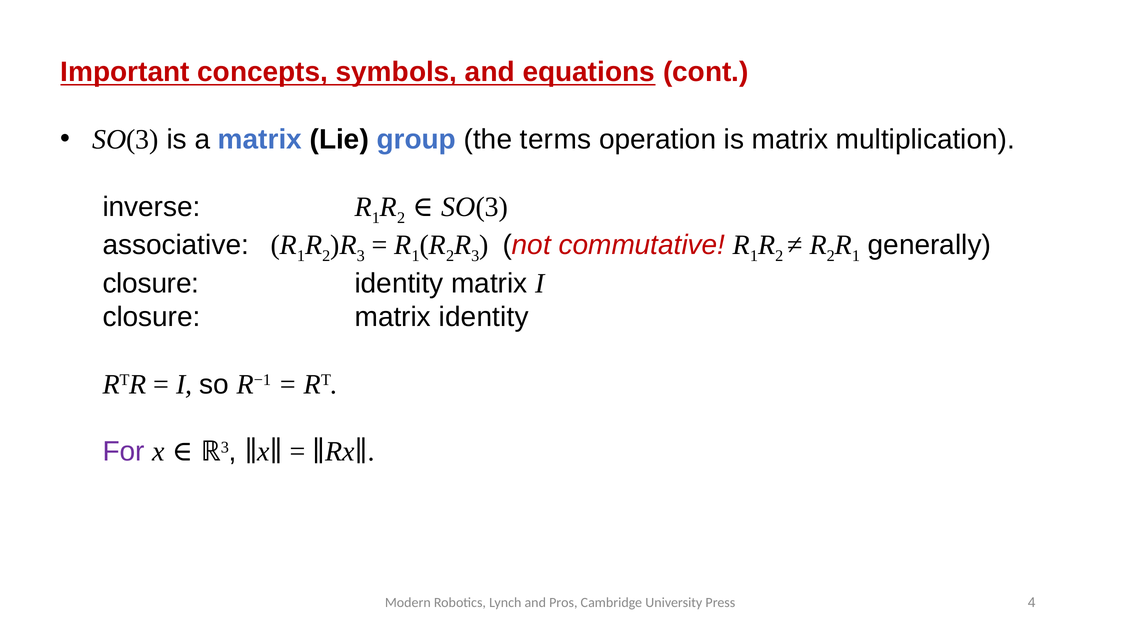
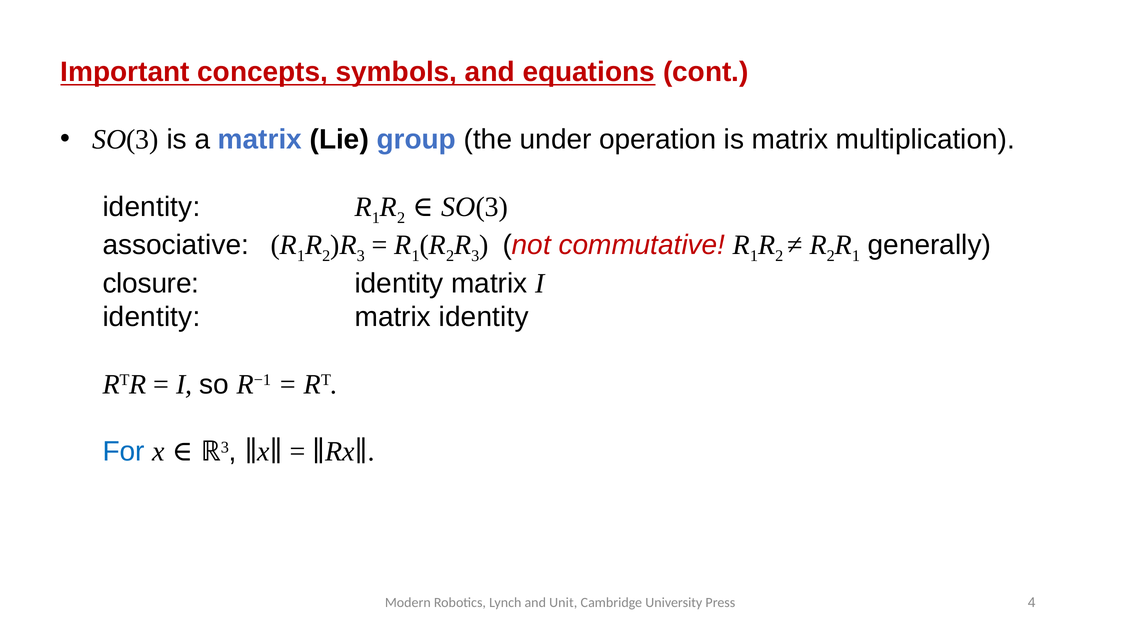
terms: terms -> under
inverse at (152, 207): inverse -> identity
closure at (152, 317): closure -> identity
For colour: purple -> blue
Pros: Pros -> Unit
